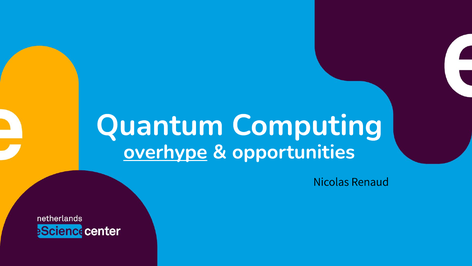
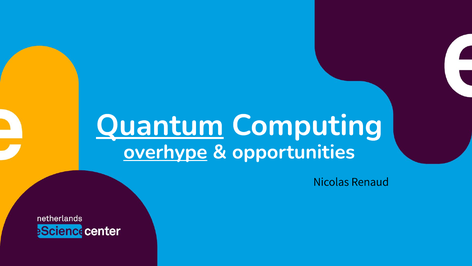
Quantum underline: none -> present
